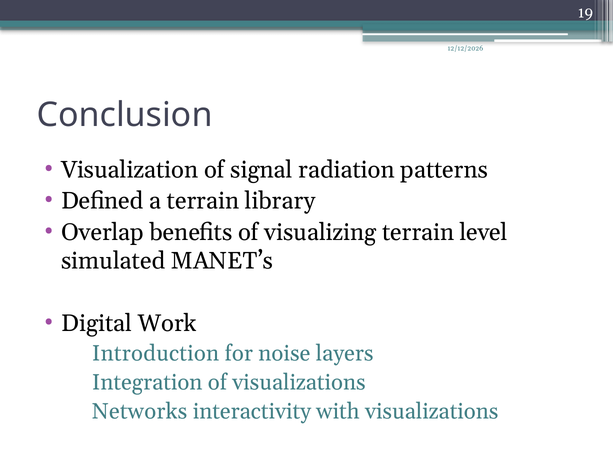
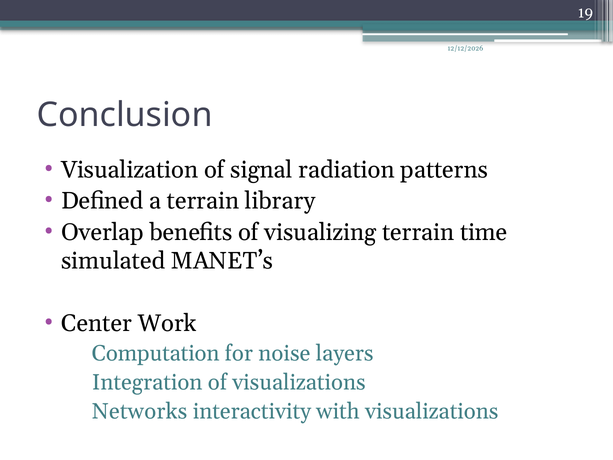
level: level -> time
Digital: Digital -> Center
Introduction: Introduction -> Computation
